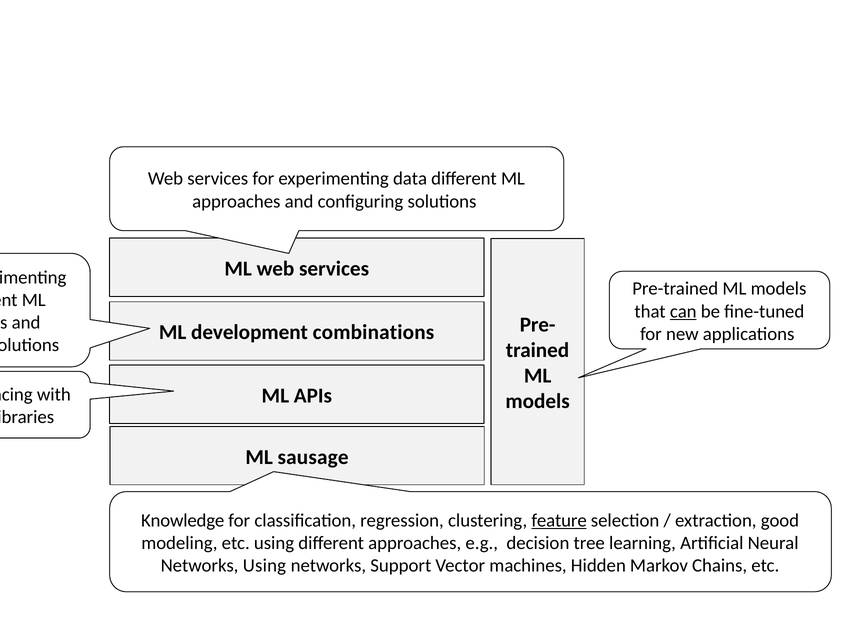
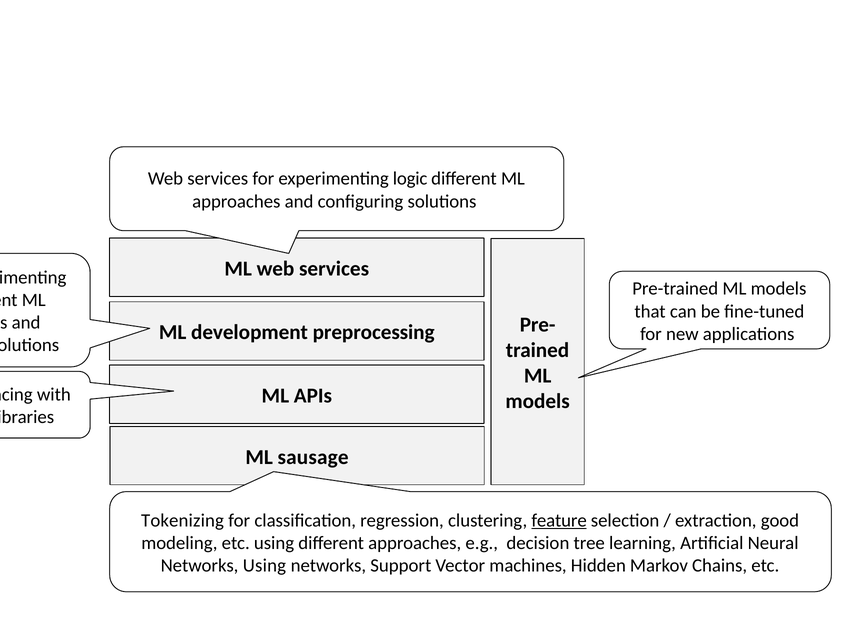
data: data -> logic
can underline: present -> none
combinations: combinations -> preprocessing
Knowledge: Knowledge -> Tokenizing
